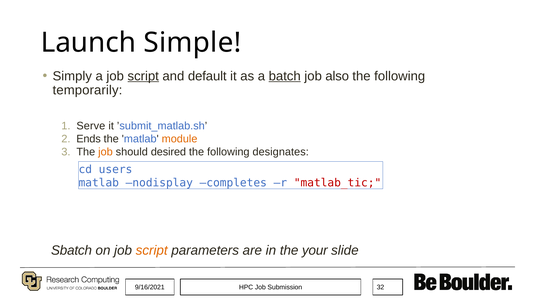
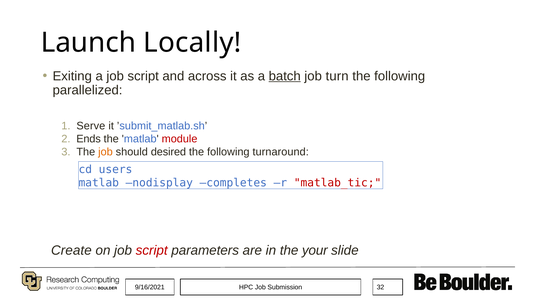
Simple: Simple -> Locally
Simply: Simply -> Exiting
script at (143, 76) underline: present -> none
default: default -> across
also: also -> turn
temporarily: temporarily -> parallelized
module colour: orange -> red
designates: designates -> turnaround
Sbatch: Sbatch -> Create
script at (152, 250) colour: orange -> red
